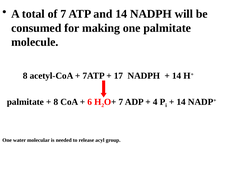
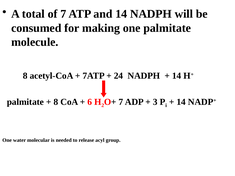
17: 17 -> 24
4: 4 -> 3
